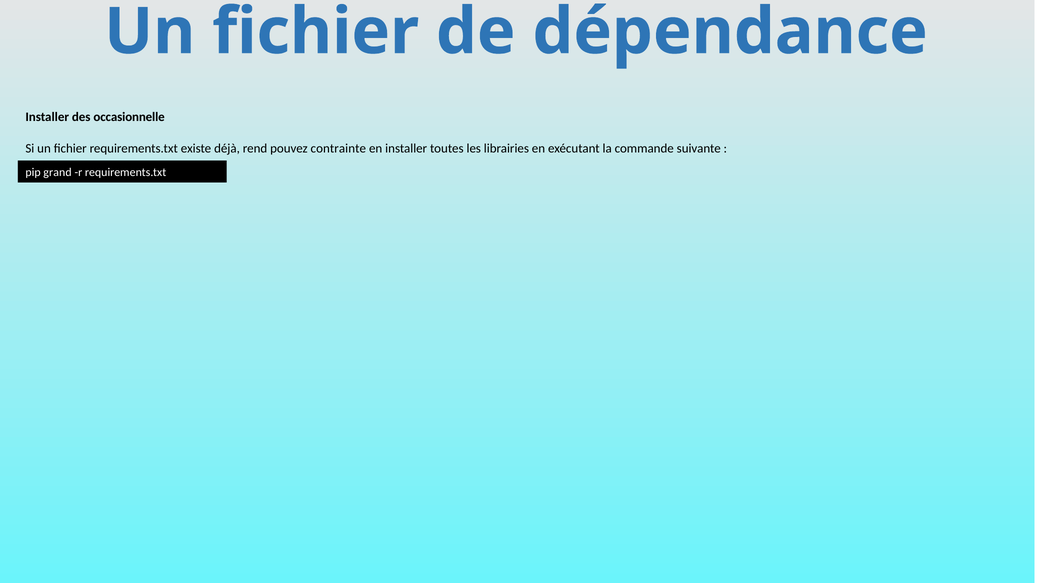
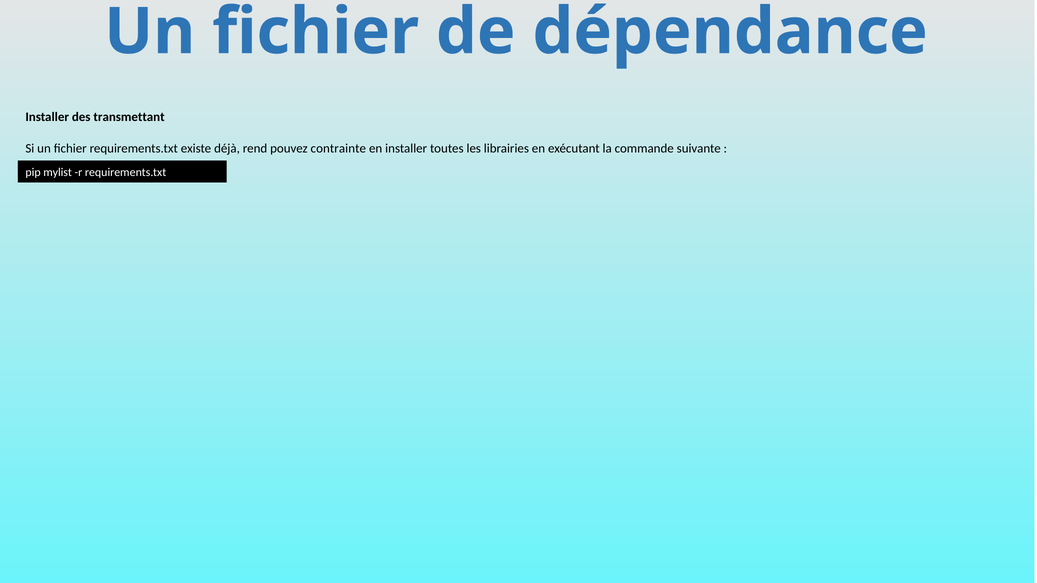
occasionnelle: occasionnelle -> transmettant
grand: grand -> mylist
